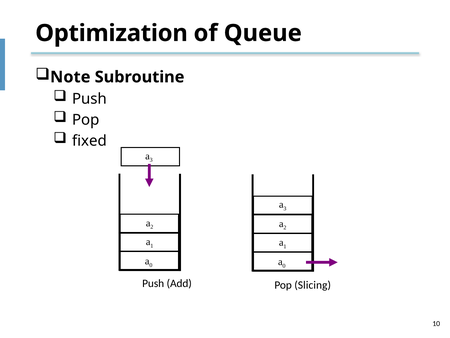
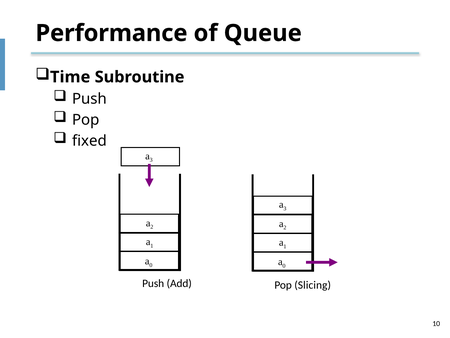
Optimization: Optimization -> Performance
Note: Note -> Time
